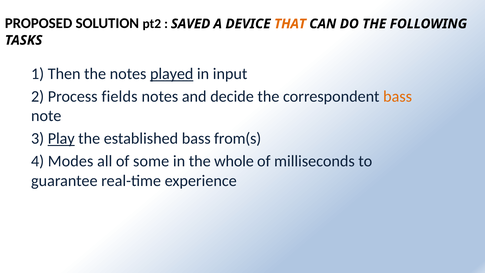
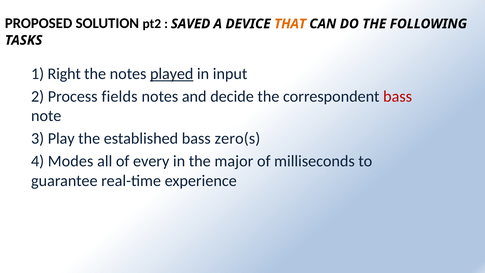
Then: Then -> Right
bass at (398, 97) colour: orange -> red
Play underline: present -> none
from(s: from(s -> zero(s
some: some -> every
whole: whole -> major
